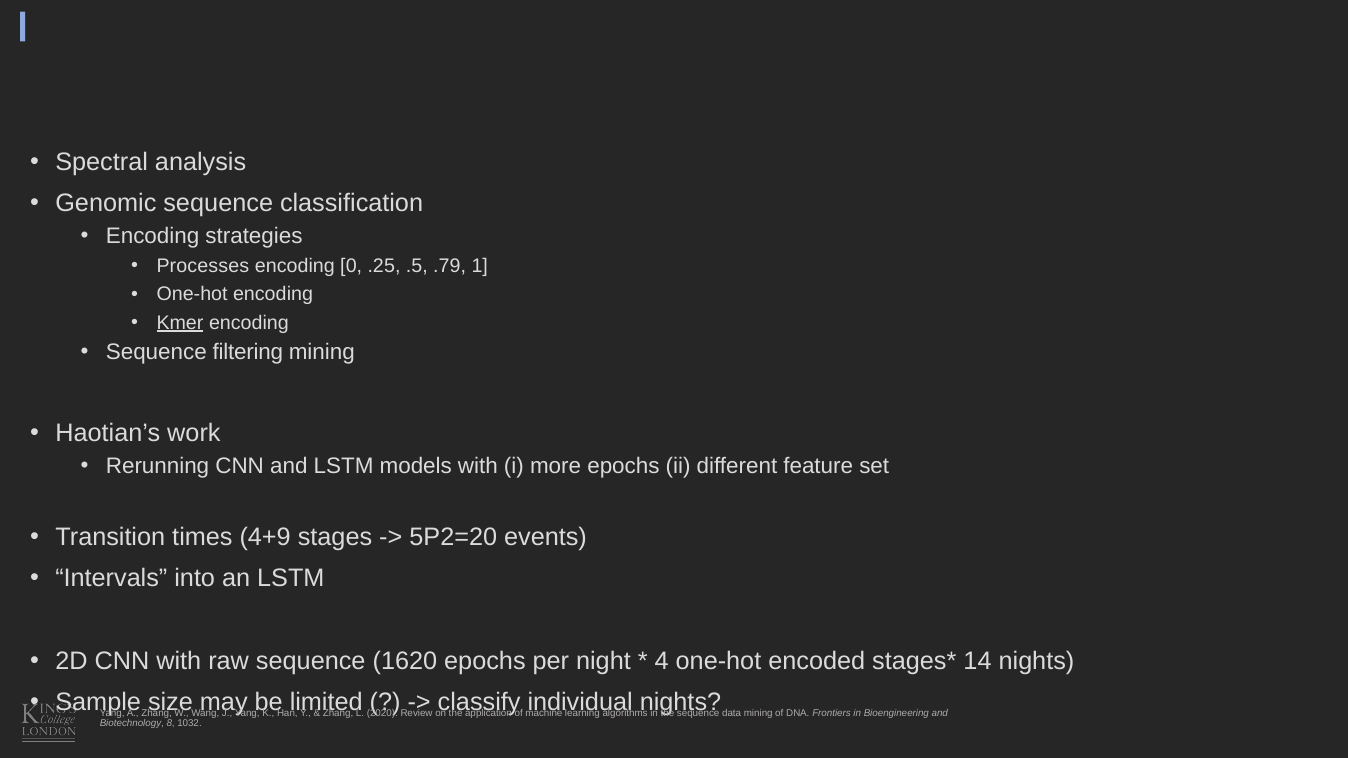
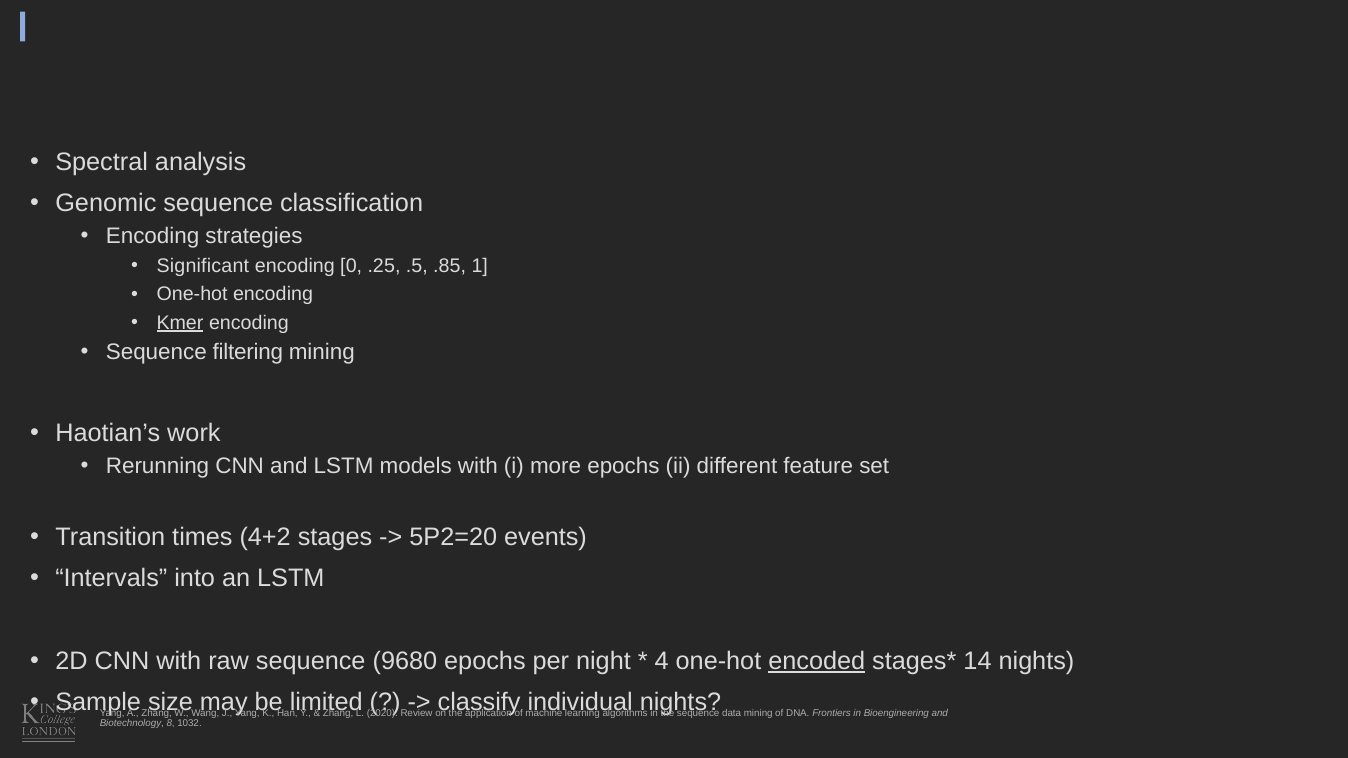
Processes: Processes -> Significant
.79: .79 -> .85
4+9: 4+9 -> 4+2
1620: 1620 -> 9680
encoded underline: none -> present
